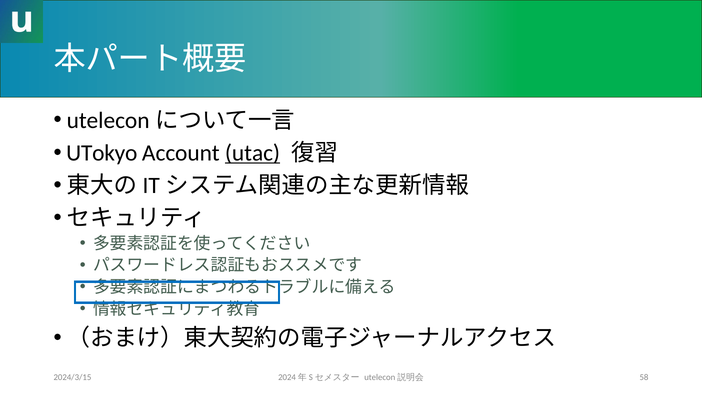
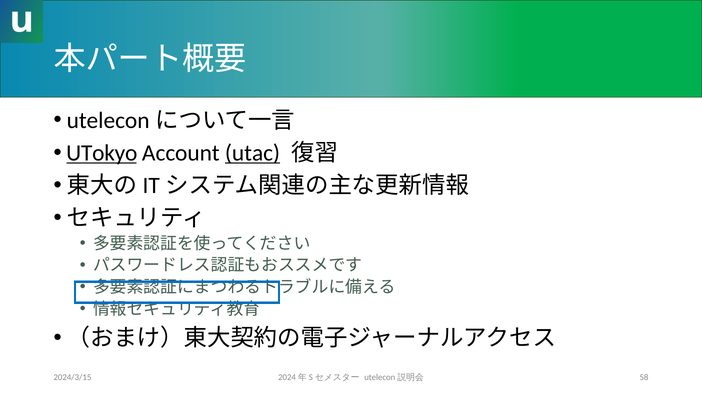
UTokyo underline: none -> present
